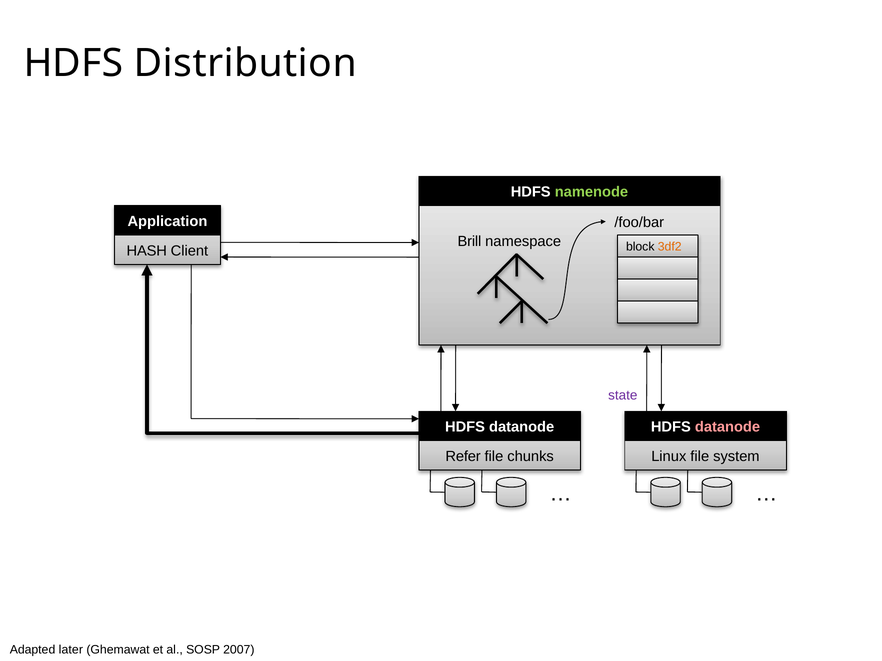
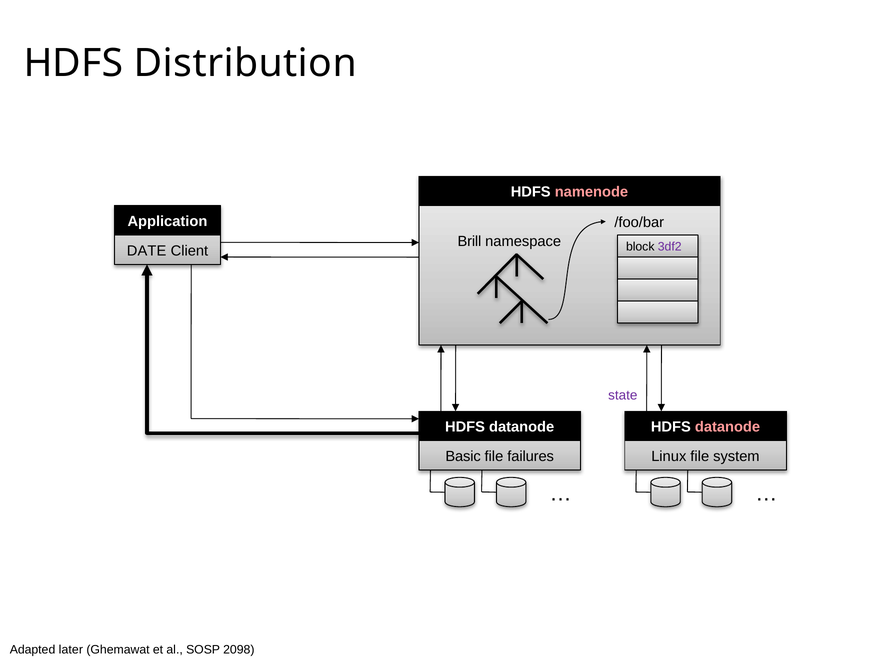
namenode colour: light green -> pink
3df2 colour: orange -> purple
HASH: HASH -> DATE
Refer: Refer -> Basic
chunks: chunks -> failures
2007: 2007 -> 2098
